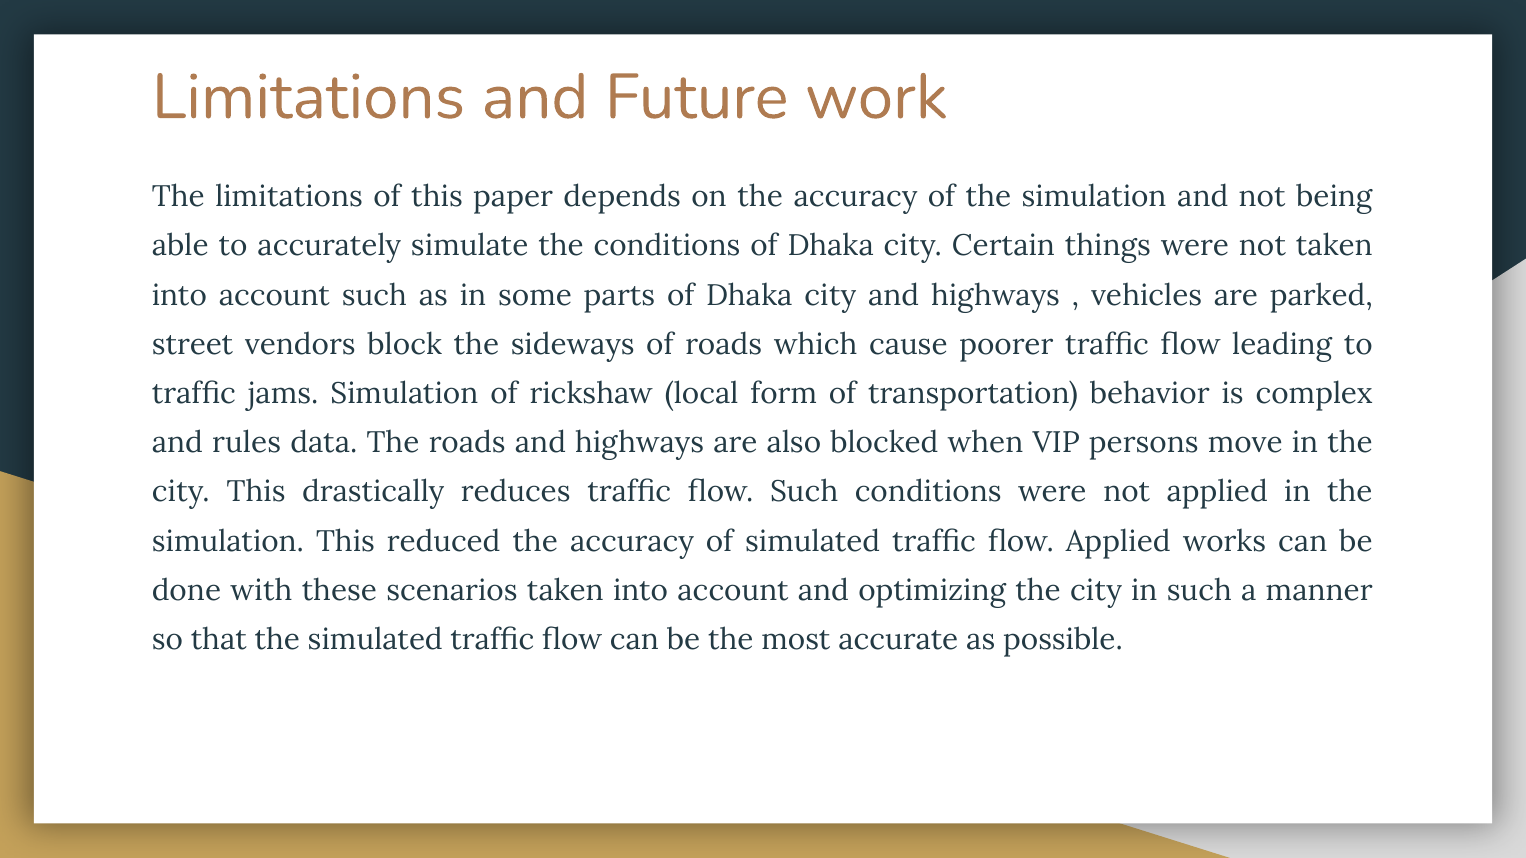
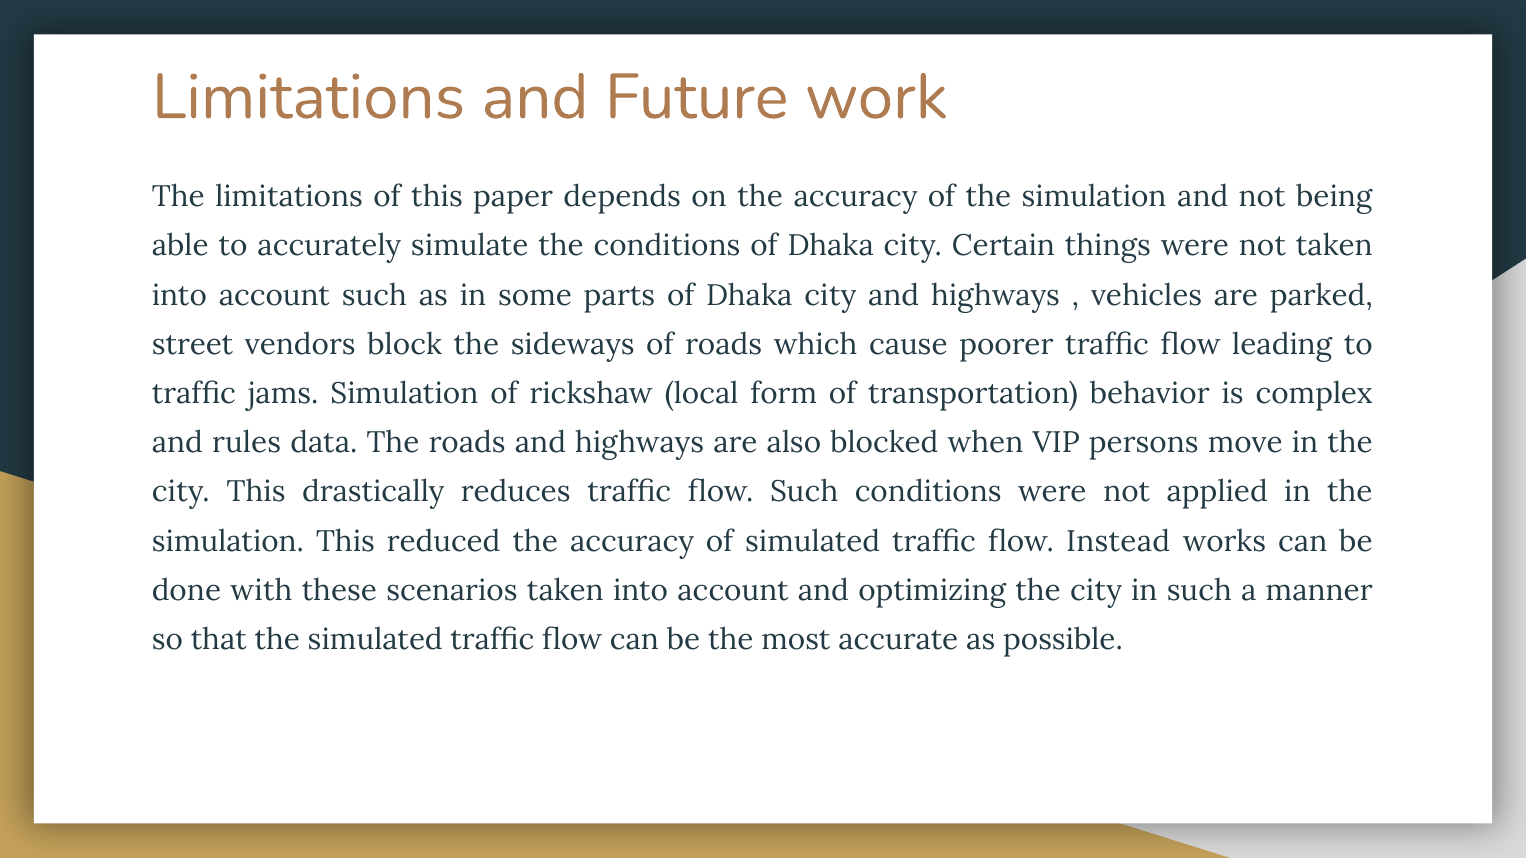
flow Applied: Applied -> Instead
